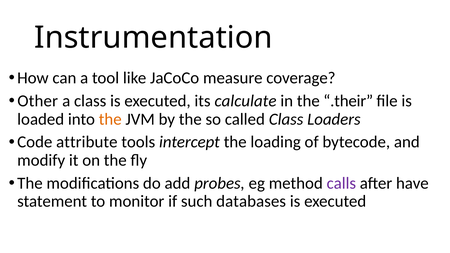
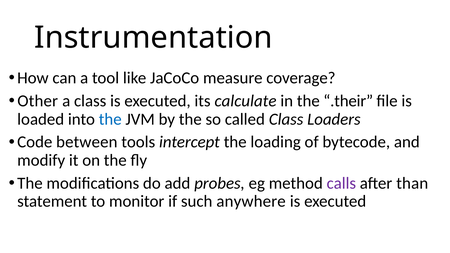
the at (110, 119) colour: orange -> blue
attribute: attribute -> between
have: have -> than
databases: databases -> anywhere
